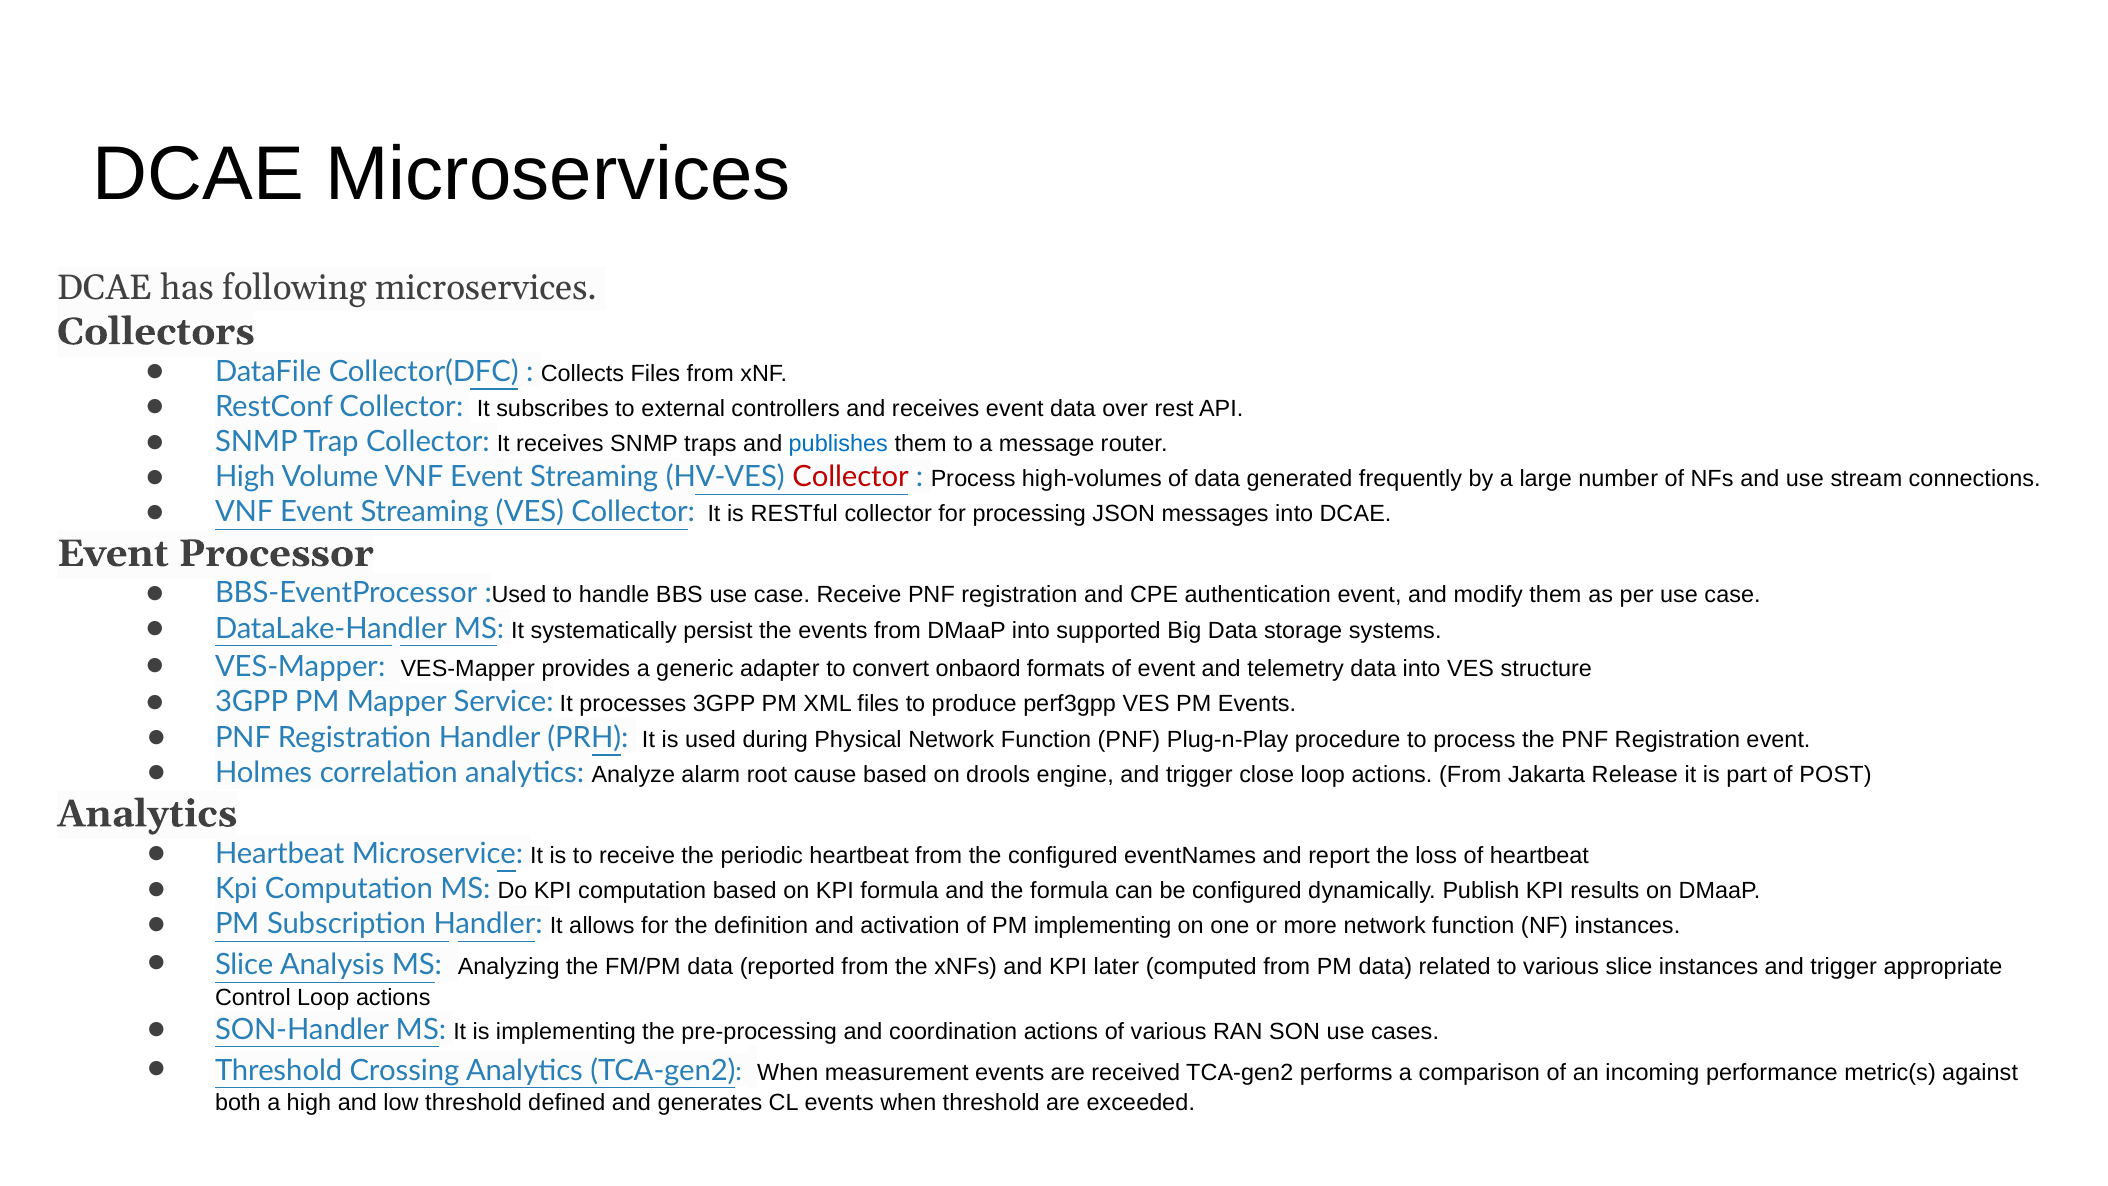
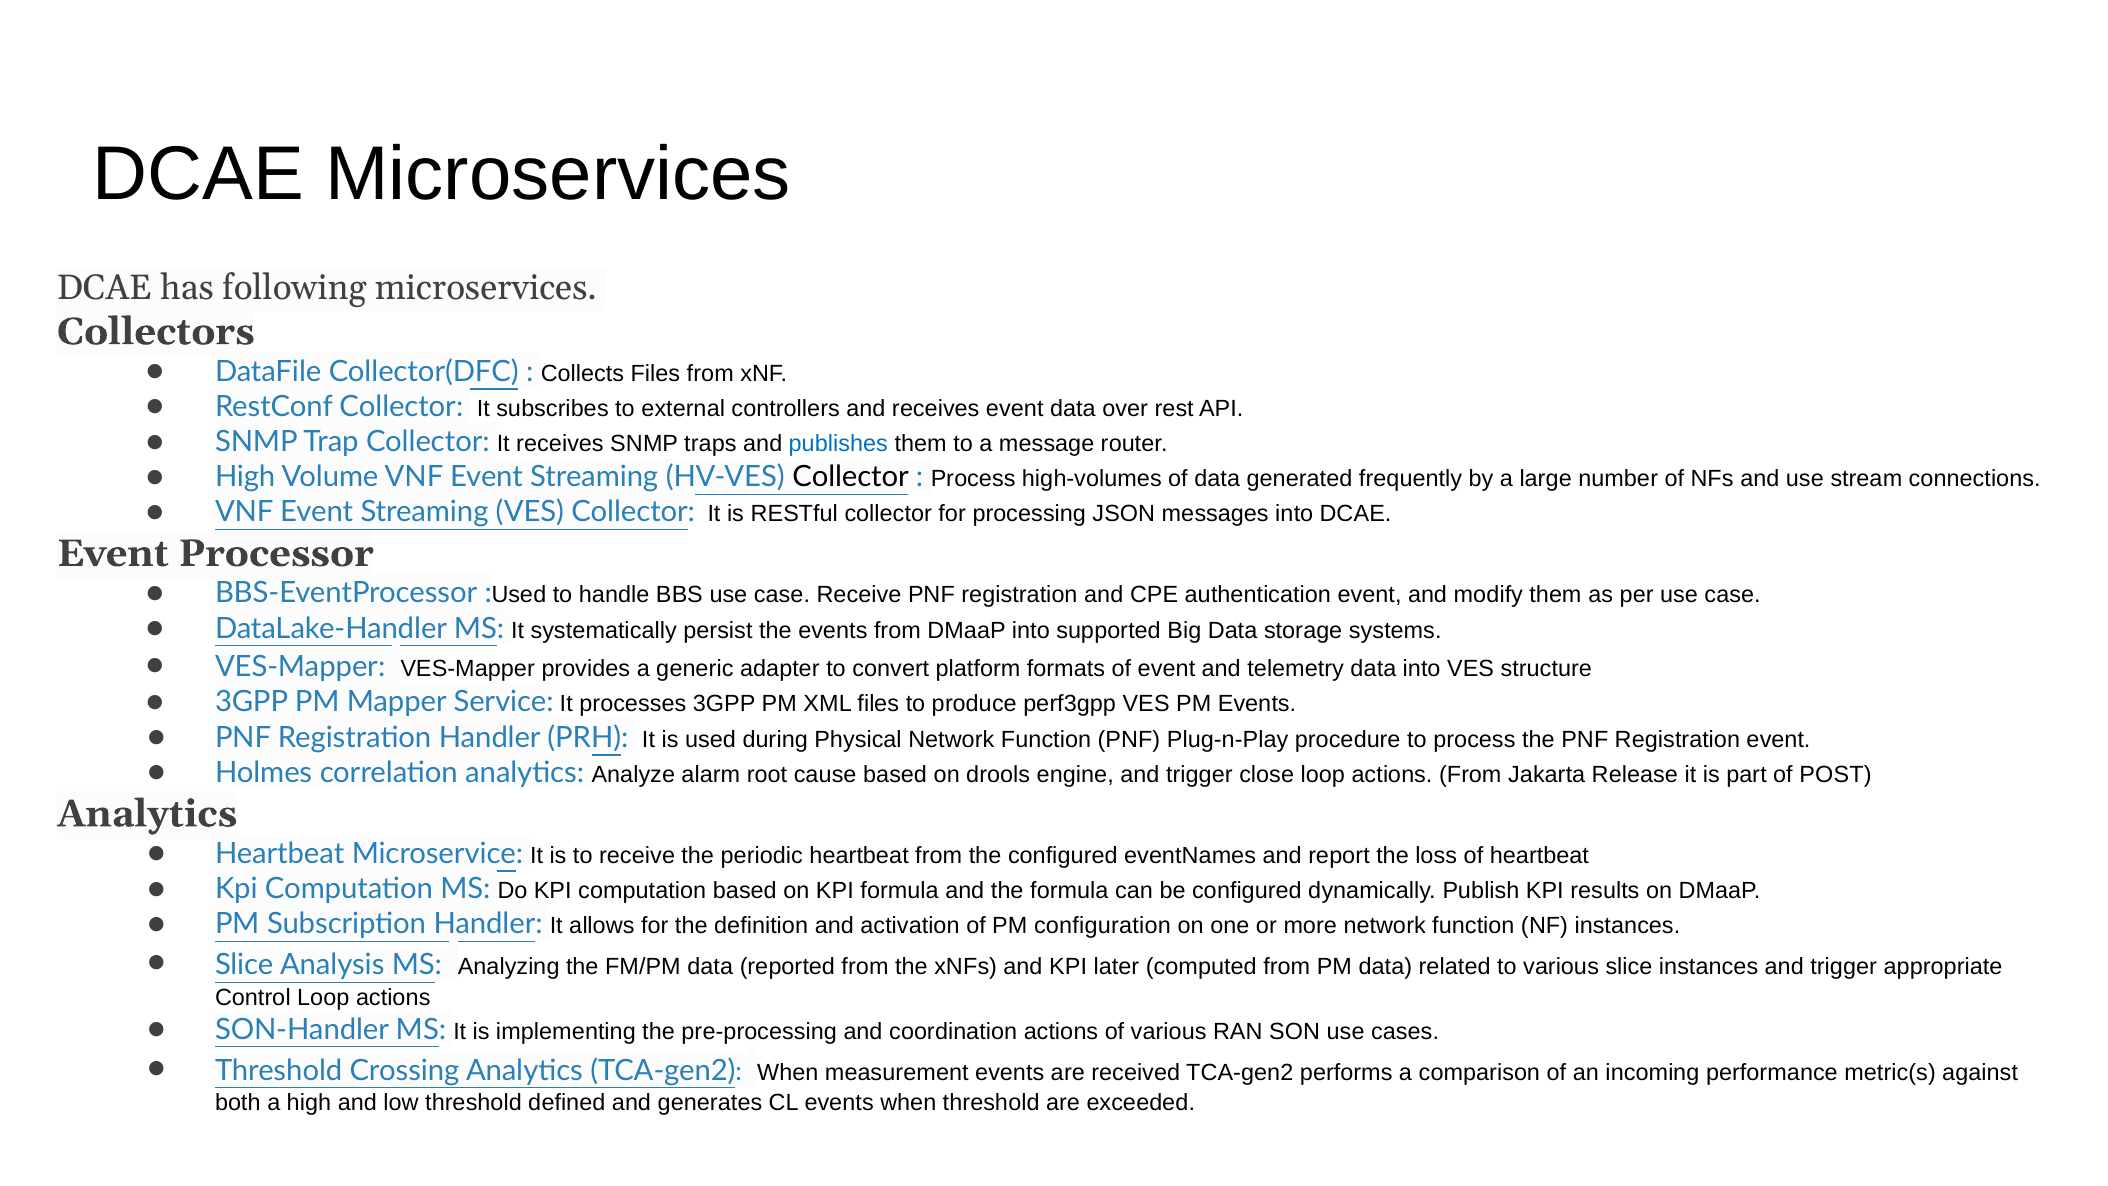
Collector at (851, 477) colour: red -> black
onbaord: onbaord -> platform
PM implementing: implementing -> configuration
